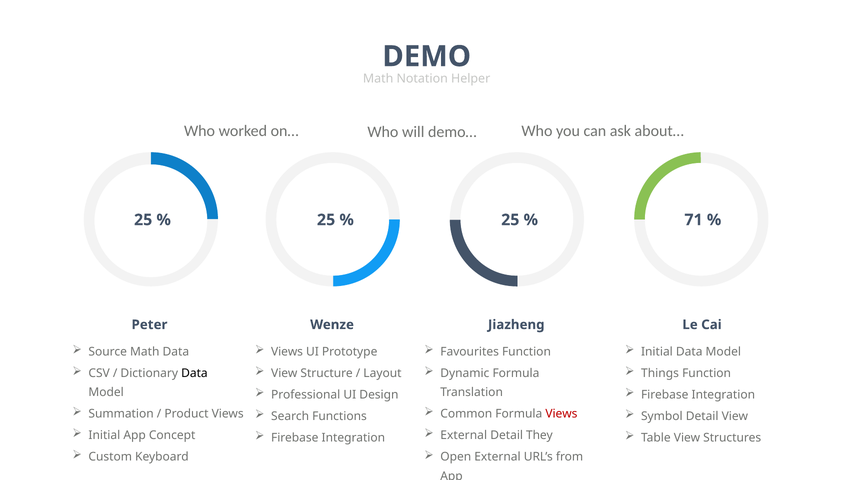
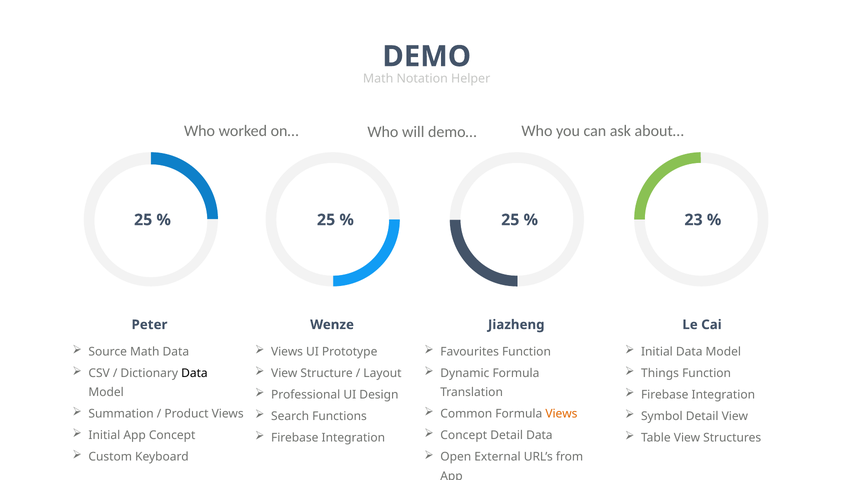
71: 71 -> 23
Views at (561, 414) colour: red -> orange
External at (464, 435): External -> Concept
Detail They: They -> Data
